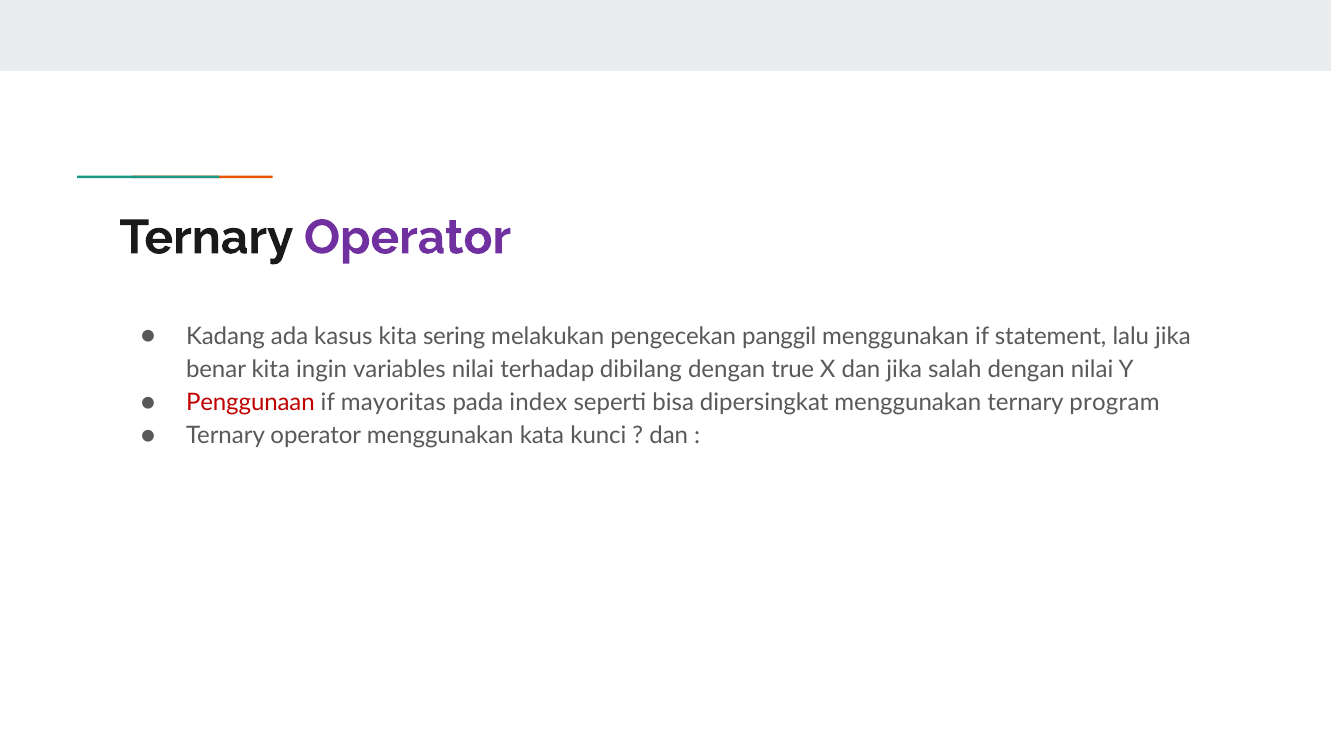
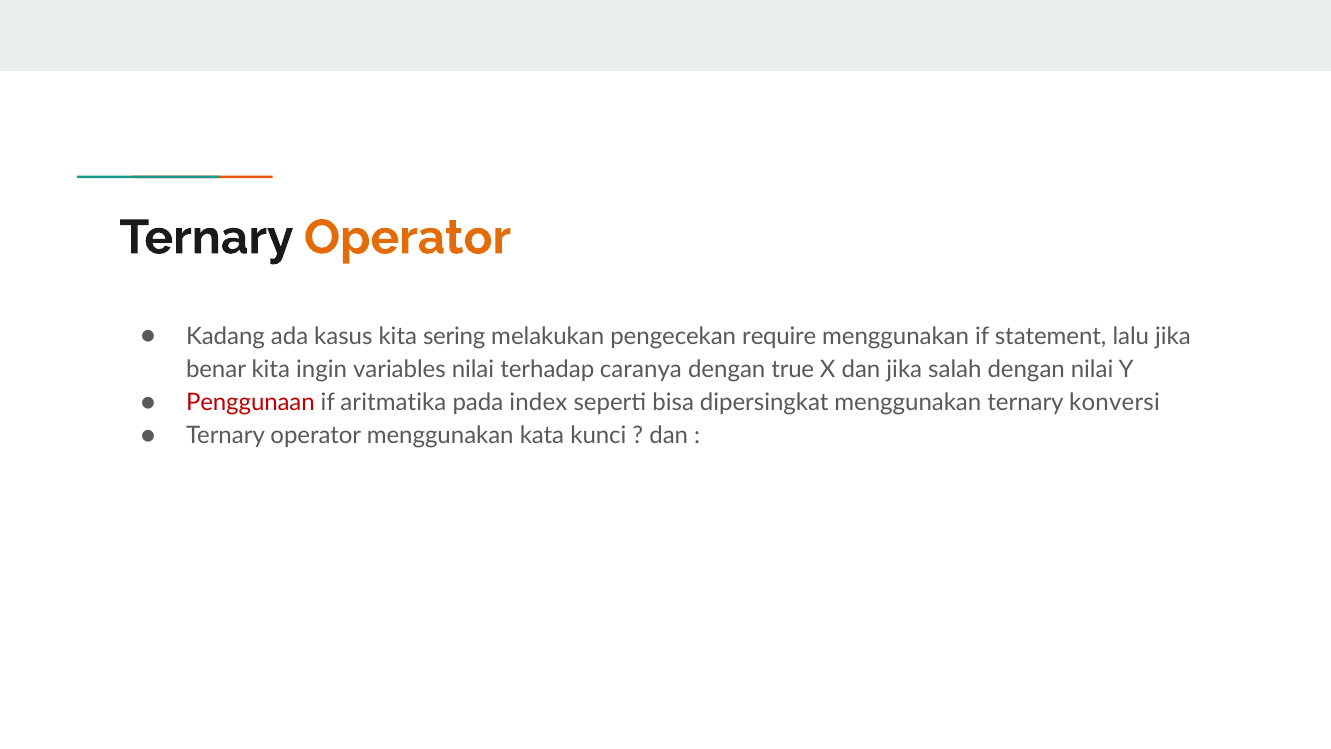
Operator at (407, 237) colour: purple -> orange
panggil: panggil -> require
dibilang: dibilang -> caranya
mayoritas: mayoritas -> aritmatika
program: program -> konversi
